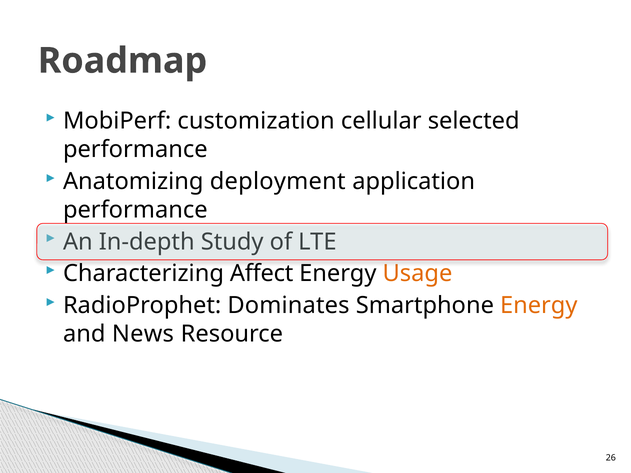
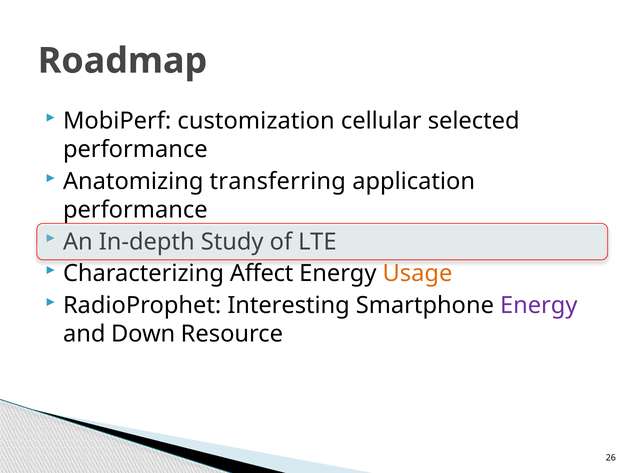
deployment: deployment -> transferring
Dominates: Dominates -> Interesting
Energy at (539, 306) colour: orange -> purple
News: News -> Down
